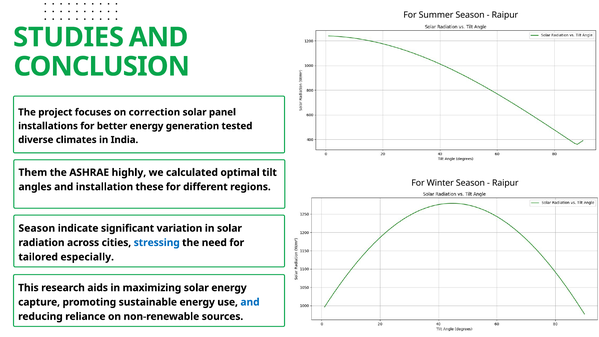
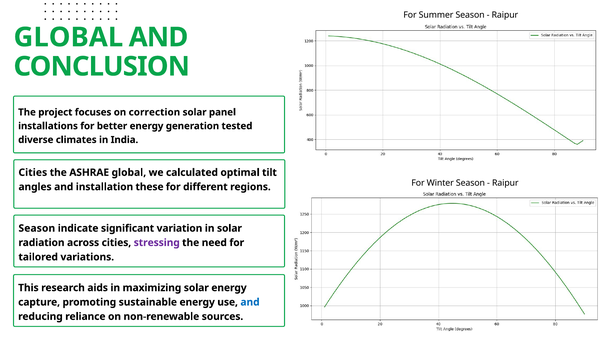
STUDIES at (69, 37): STUDIES -> GLOBAL
Them at (33, 172): Them -> Cities
ASHRAE highly: highly -> global
stressing colour: blue -> purple
especially: especially -> variations
